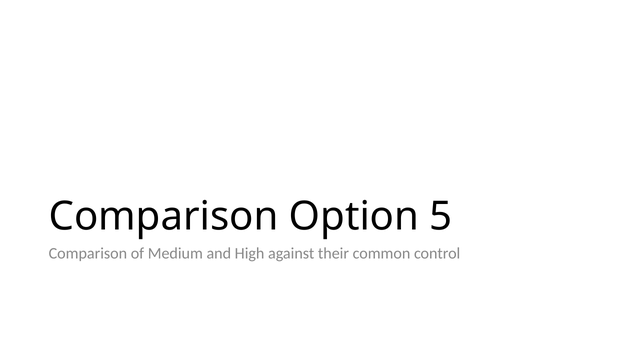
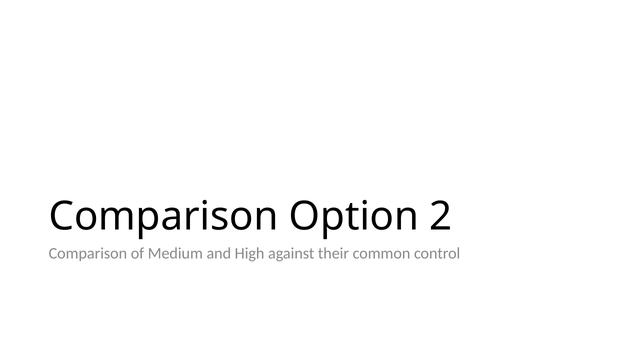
5: 5 -> 2
